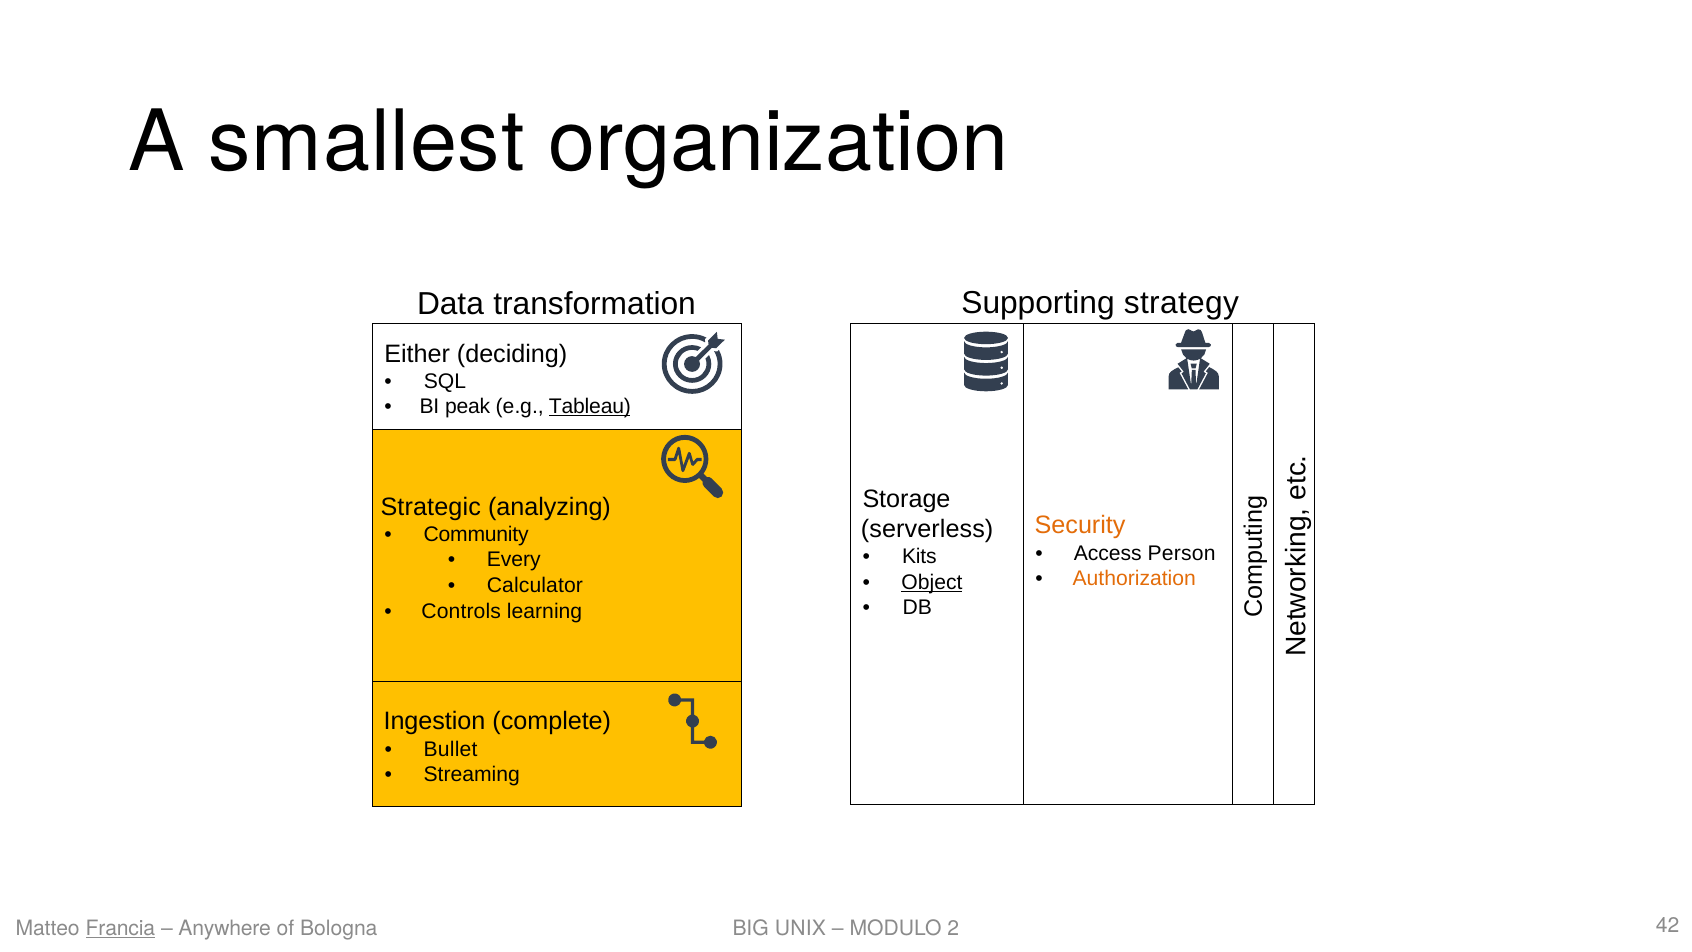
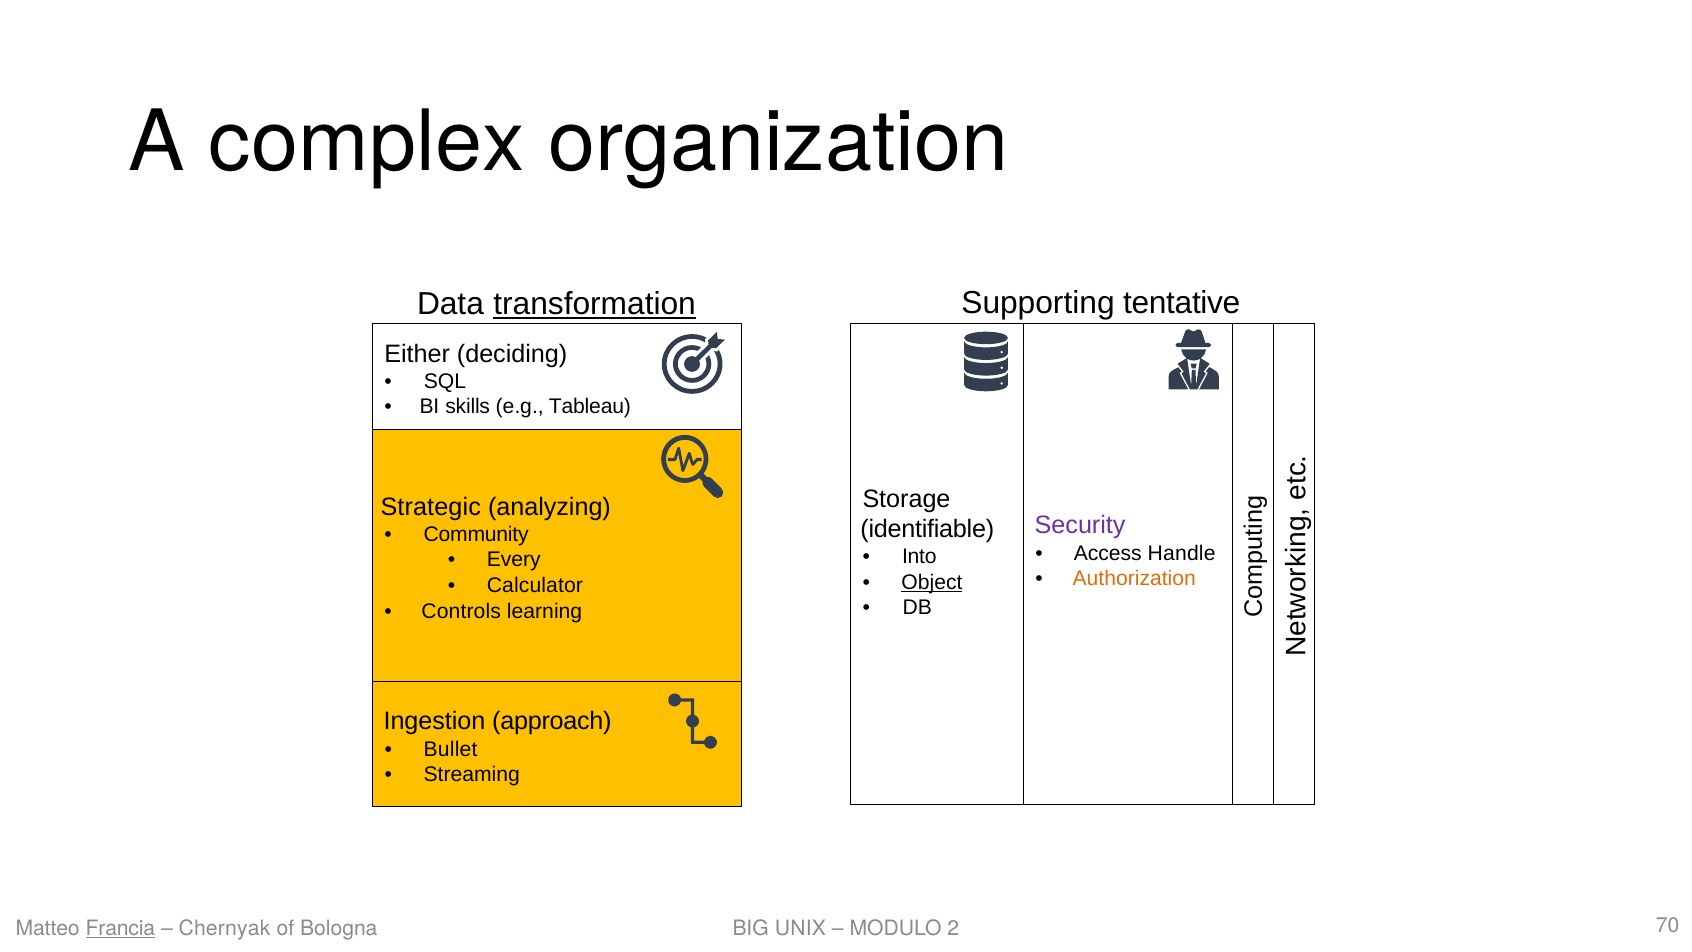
smallest: smallest -> complex
strategy: strategy -> tentative
transformation underline: none -> present
peak: peak -> skills
Tableau underline: present -> none
Security colour: orange -> purple
serverless: serverless -> identifiable
Person: Person -> Handle
Kits: Kits -> Into
complete: complete -> approach
Anywhere: Anywhere -> Chernyak
42: 42 -> 70
